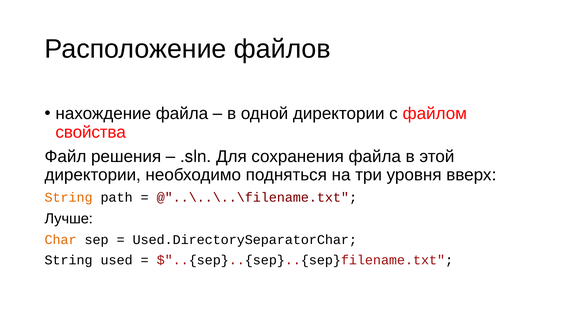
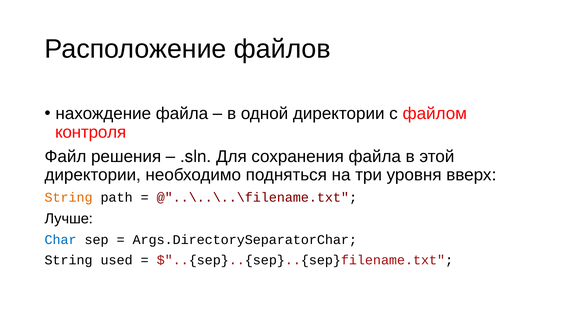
свойства: свойства -> контроля
Char colour: orange -> blue
Used.DirectorySeparatorChar: Used.DirectorySeparatorChar -> Args.DirectorySeparatorChar
